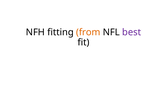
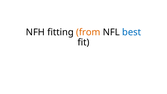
best colour: purple -> blue
